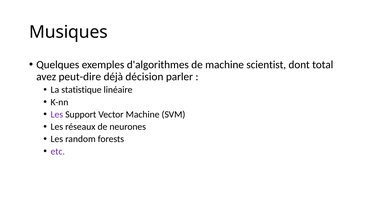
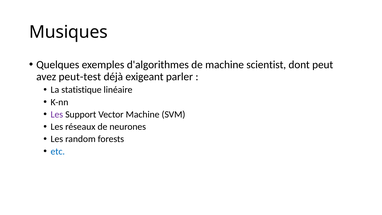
total: total -> peut
peut-dire: peut-dire -> peut-test
décision: décision -> exigeant
etc colour: purple -> blue
